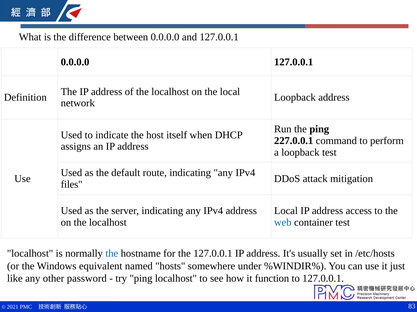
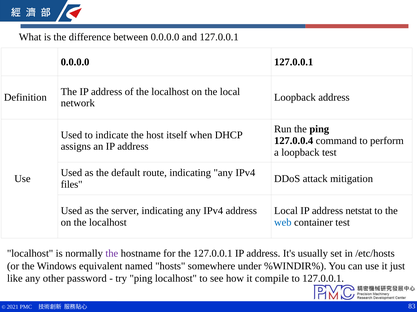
227.0.0.1: 227.0.0.1 -> 127.0.0.4
access: access -> netstat
the at (112, 254) colour: blue -> purple
function: function -> compile
